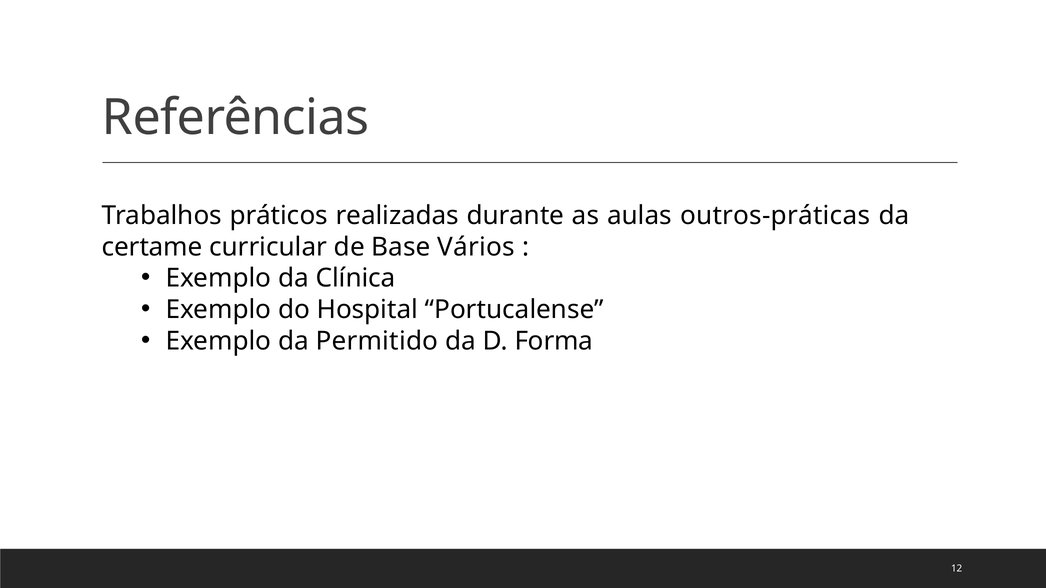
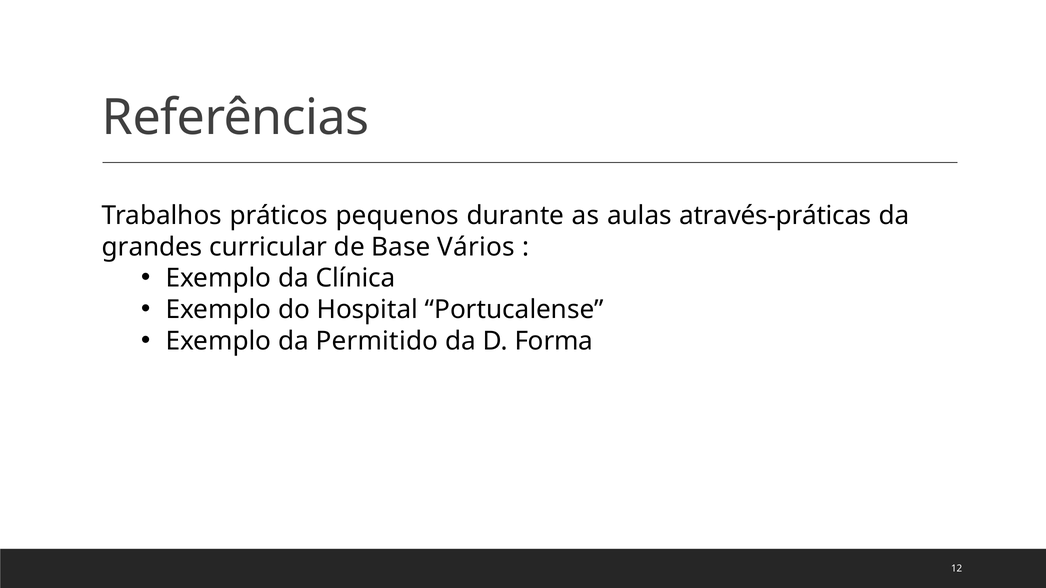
realizadas: realizadas -> pequenos
outros-práticas: outros-práticas -> através-práticas
certame: certame -> grandes
